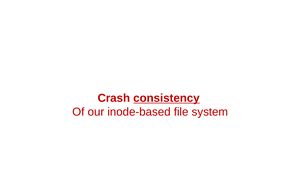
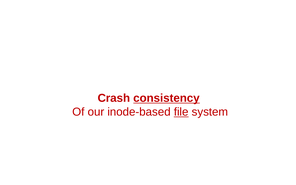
file underline: none -> present
